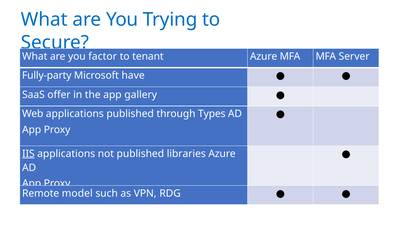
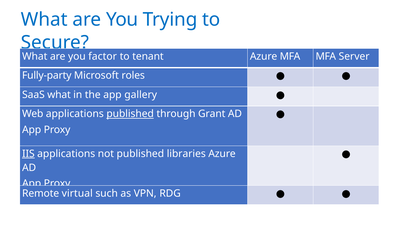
have: have -> roles
SaaS offer: offer -> what
published at (130, 114) underline: none -> present
Types: Types -> Grant
model: model -> virtual
